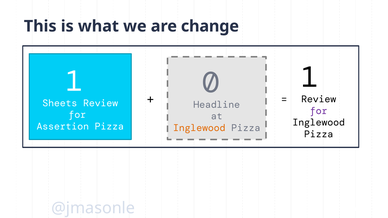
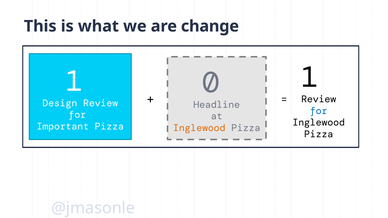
Sheets: Sheets -> Design
for at (319, 111) colour: purple -> blue
Assertion: Assertion -> Important
